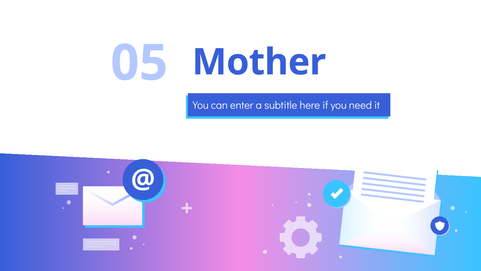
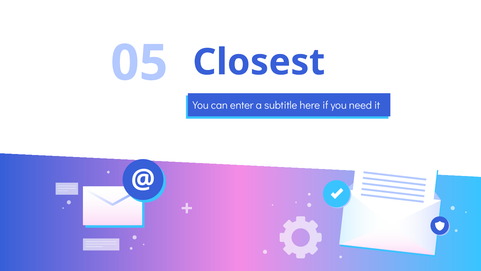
Mother: Mother -> Closest
